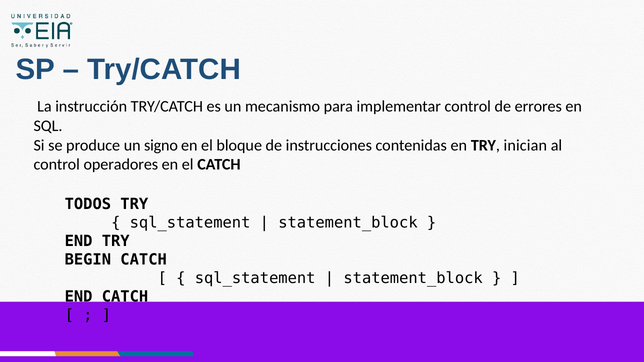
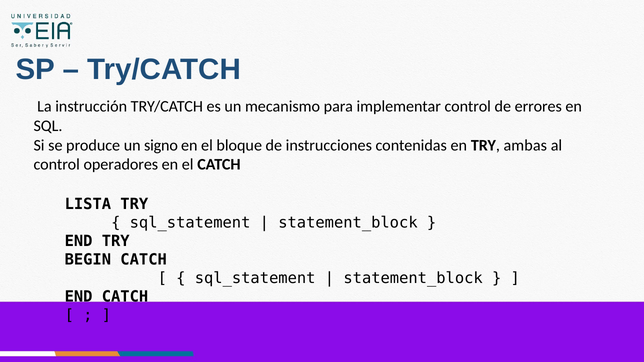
inician: inician -> ambas
TODOS: TODOS -> LISTA
